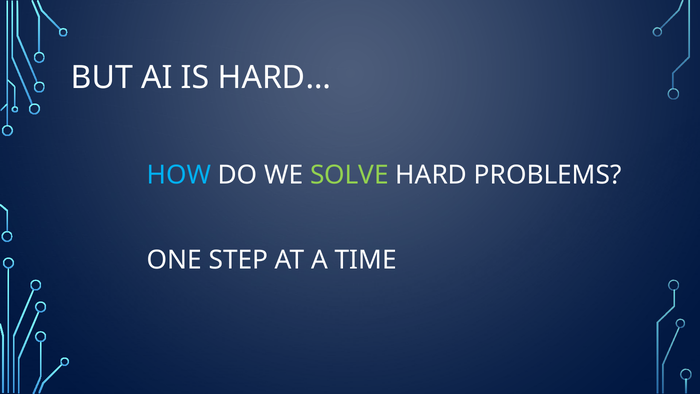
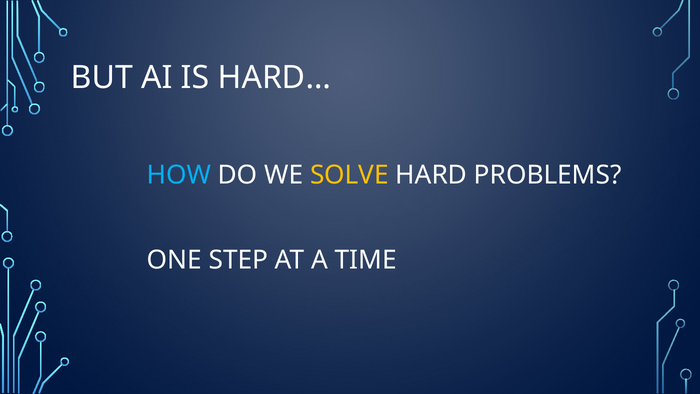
SOLVE colour: light green -> yellow
